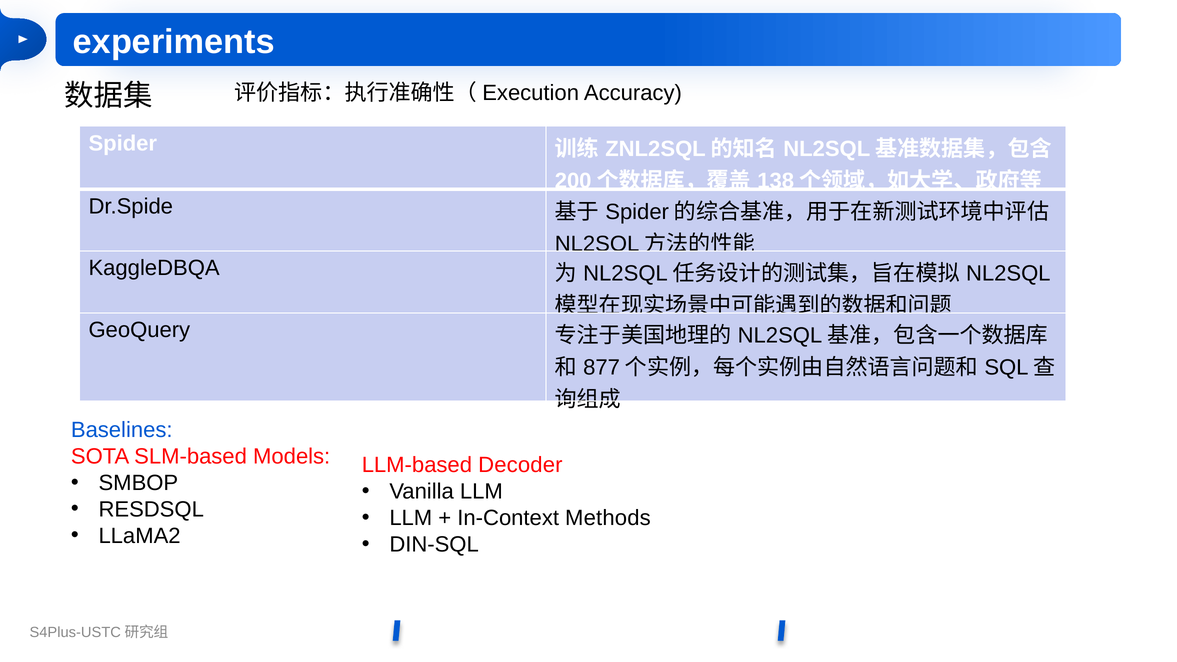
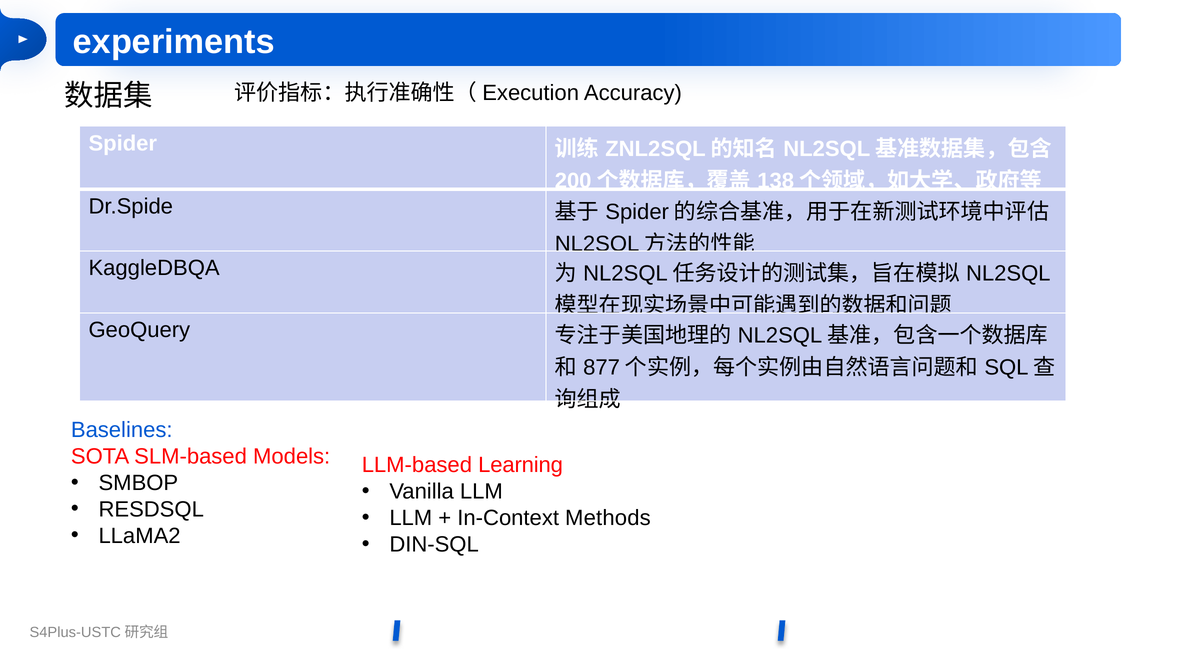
Decoder: Decoder -> Learning
